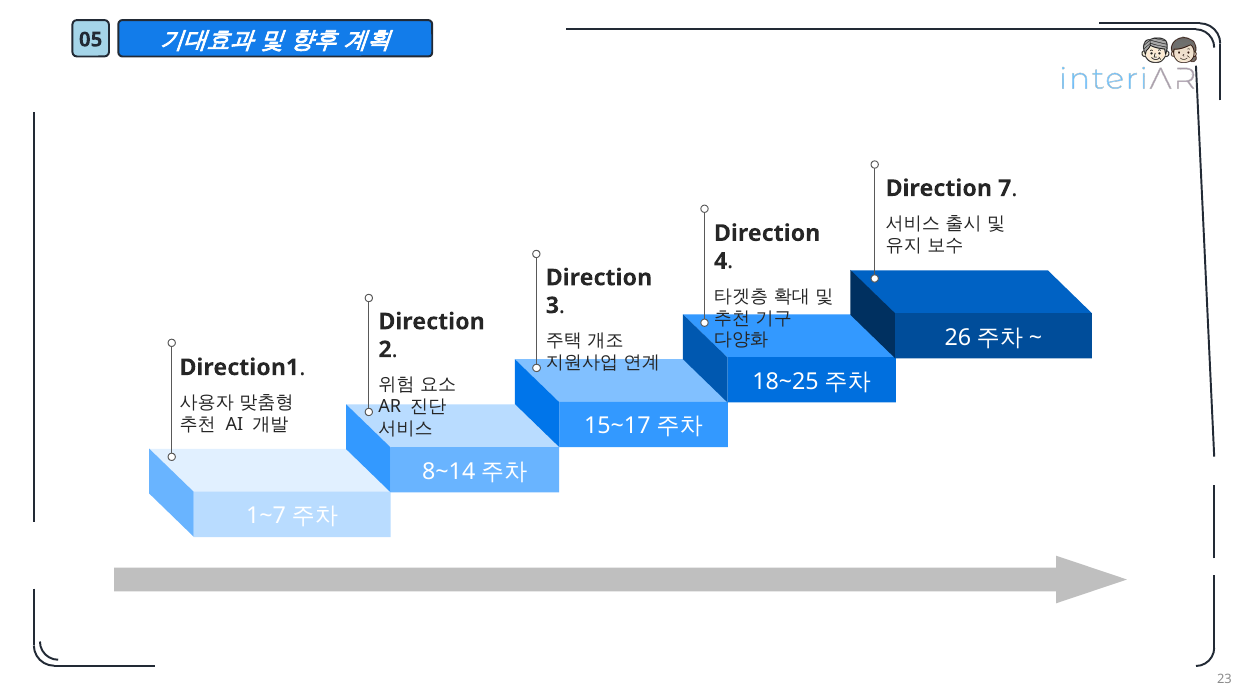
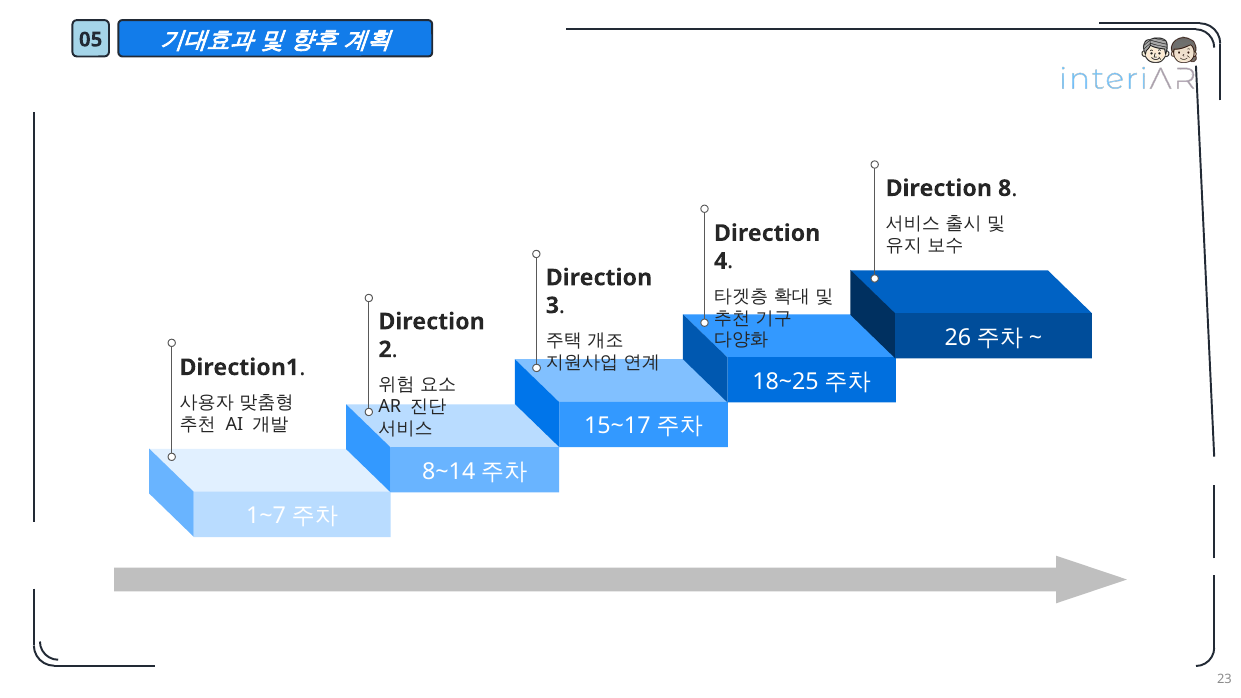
7: 7 -> 8
